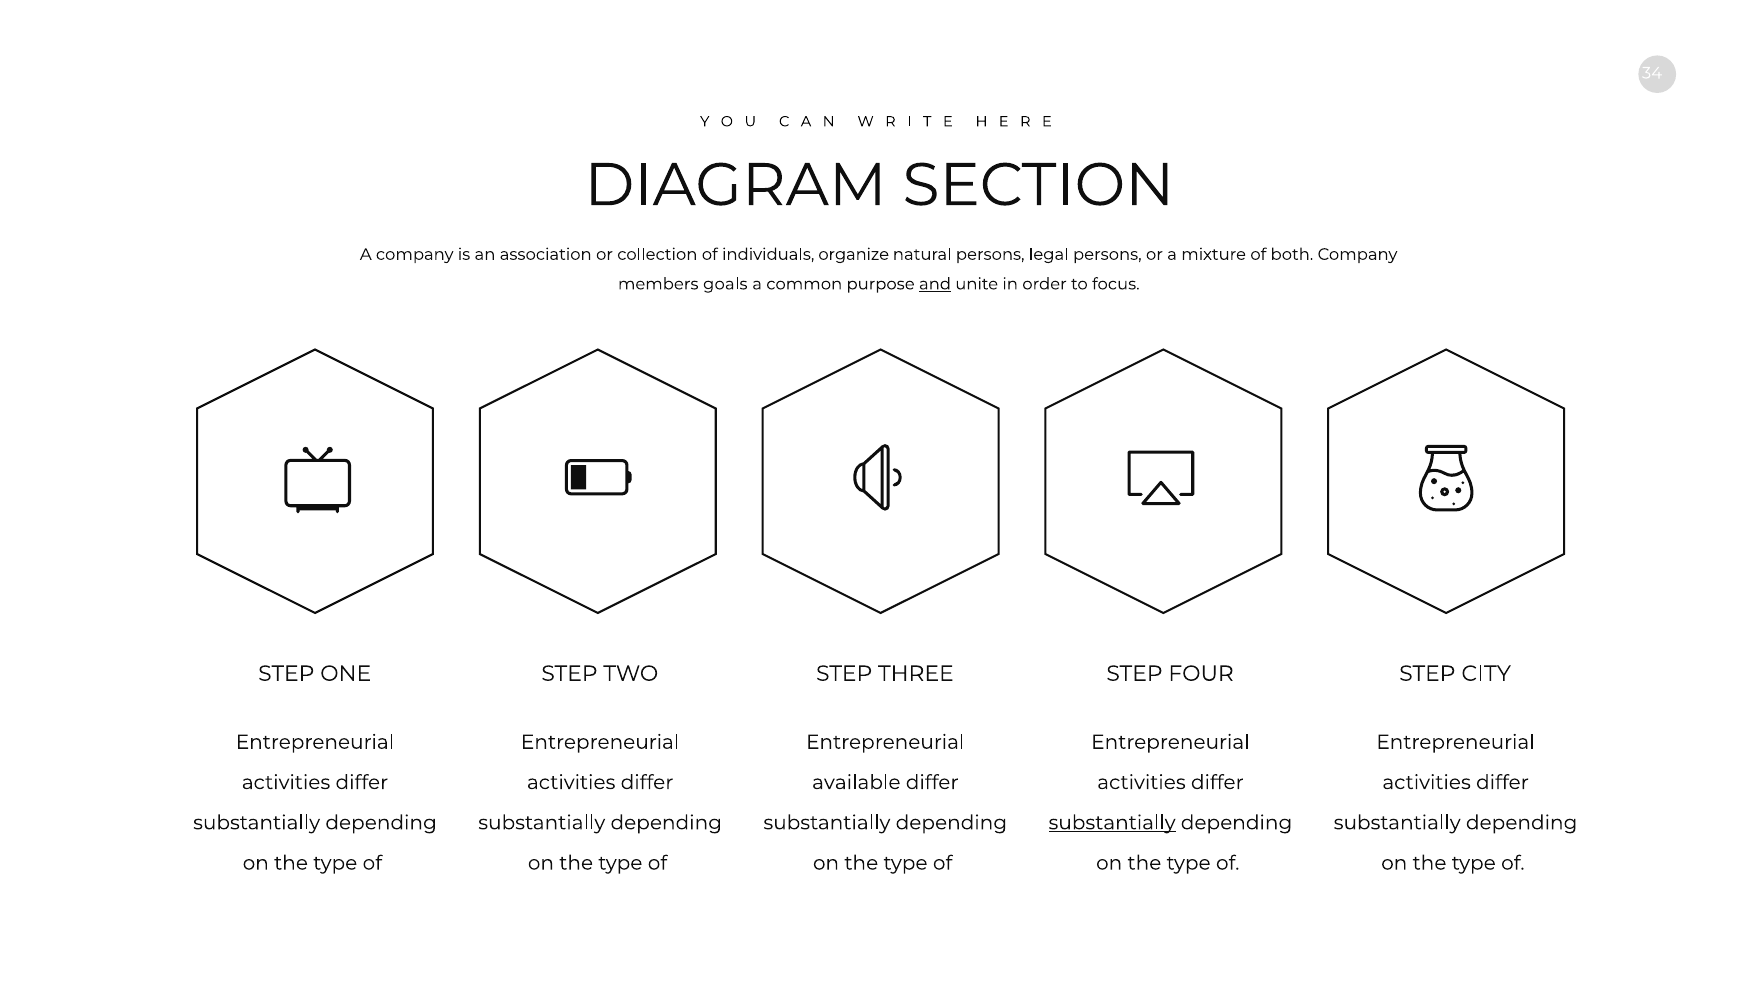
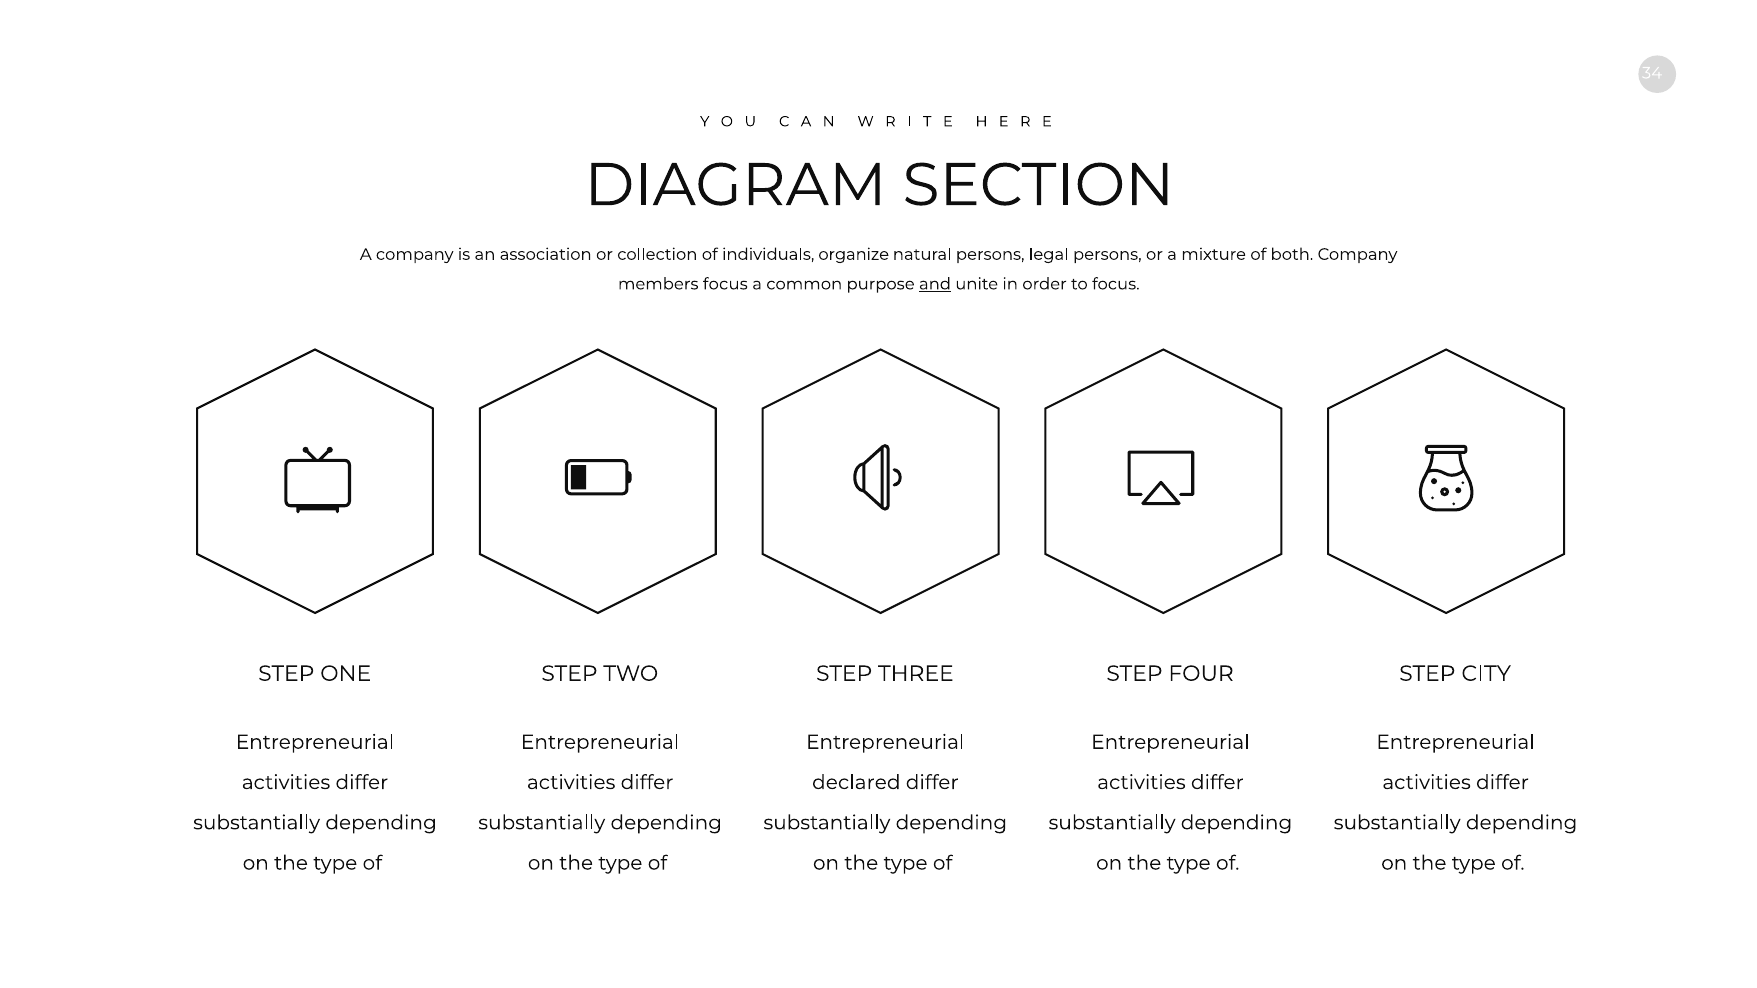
members goals: goals -> focus
available: available -> declared
substantially at (1112, 823) underline: present -> none
